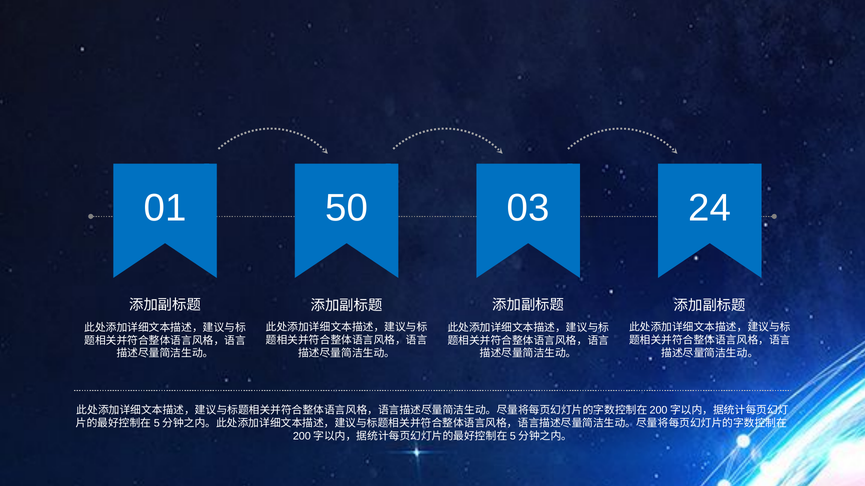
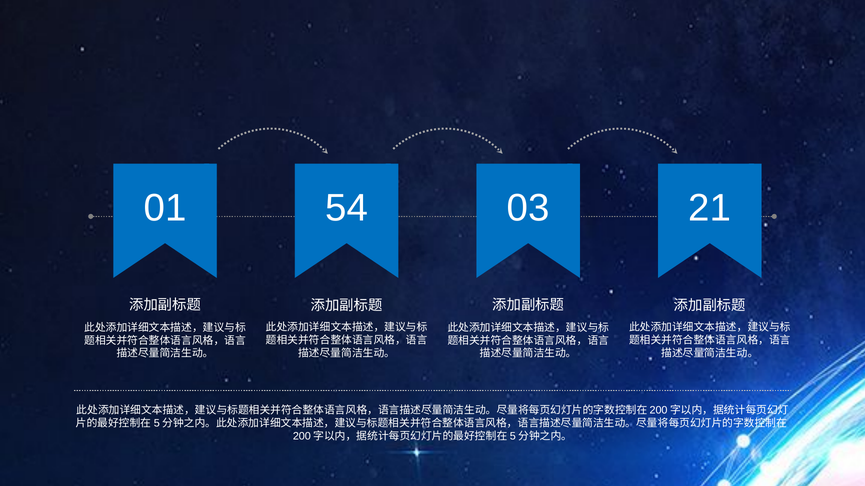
50: 50 -> 54
24: 24 -> 21
